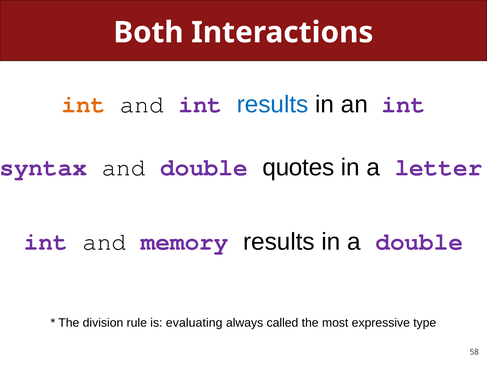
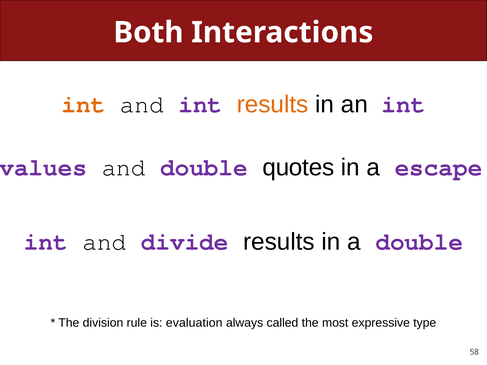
results at (273, 105) colour: blue -> orange
syntax: syntax -> values
letter: letter -> escape
memory: memory -> divide
evaluating: evaluating -> evaluation
